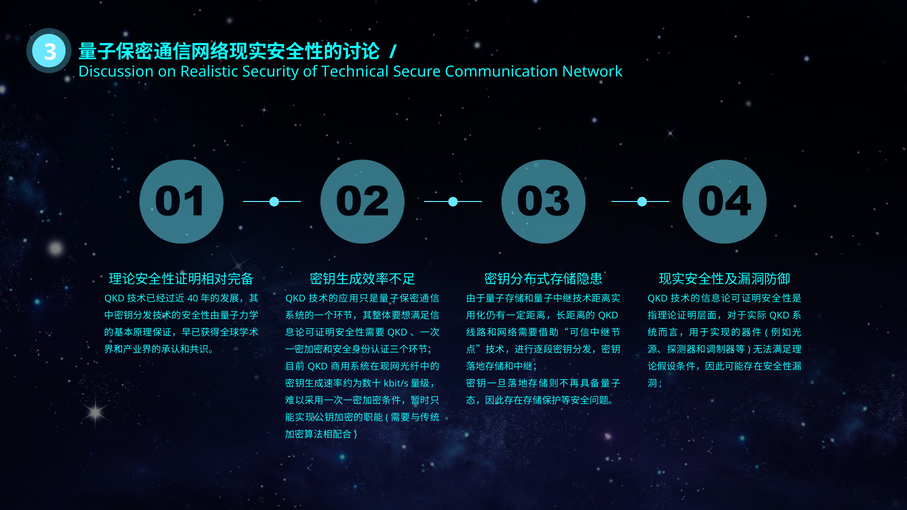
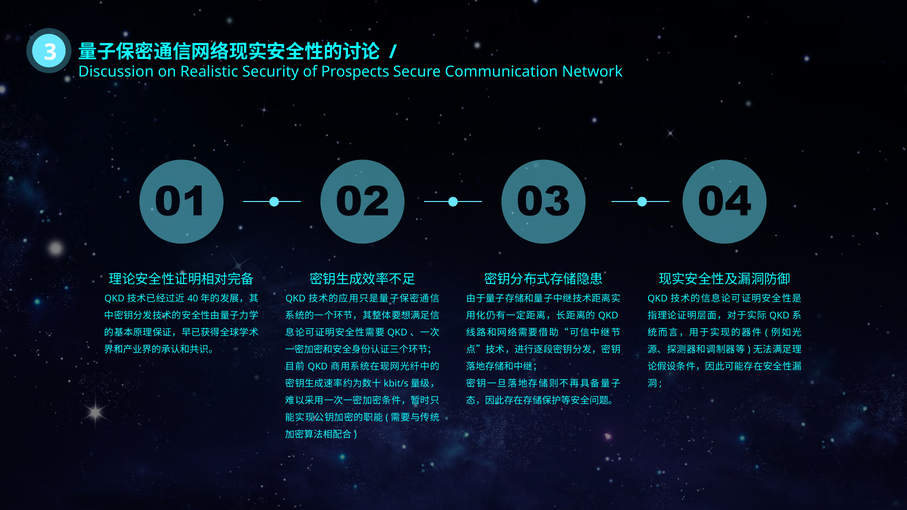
Technical: Technical -> Prospects
